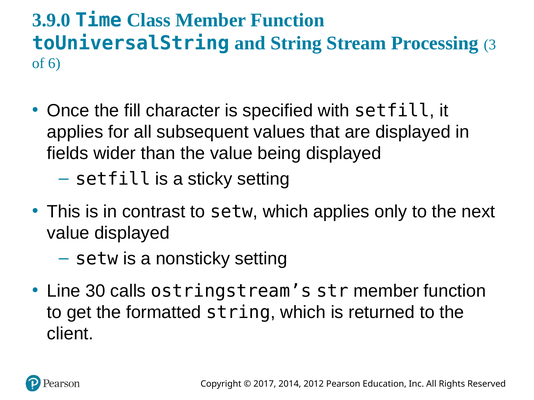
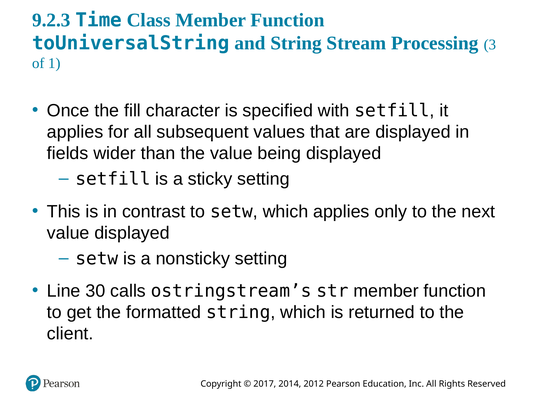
3.9.0: 3.9.0 -> 9.2.3
6: 6 -> 1
